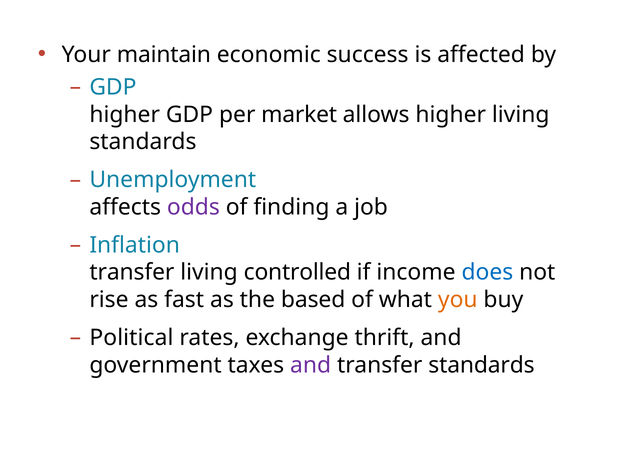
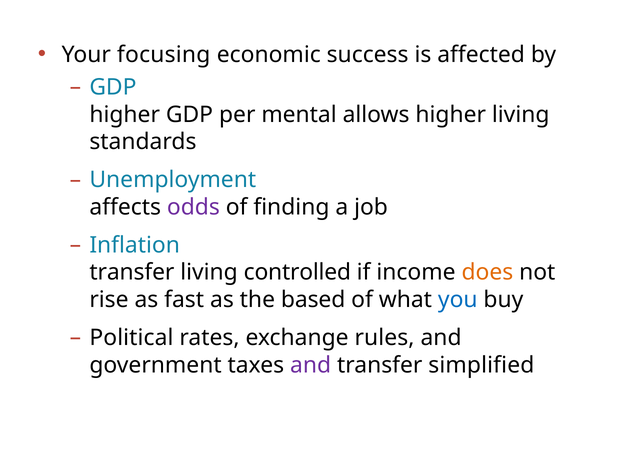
maintain: maintain -> focusing
market: market -> mental
does colour: blue -> orange
you colour: orange -> blue
thrift: thrift -> rules
transfer standards: standards -> simplified
